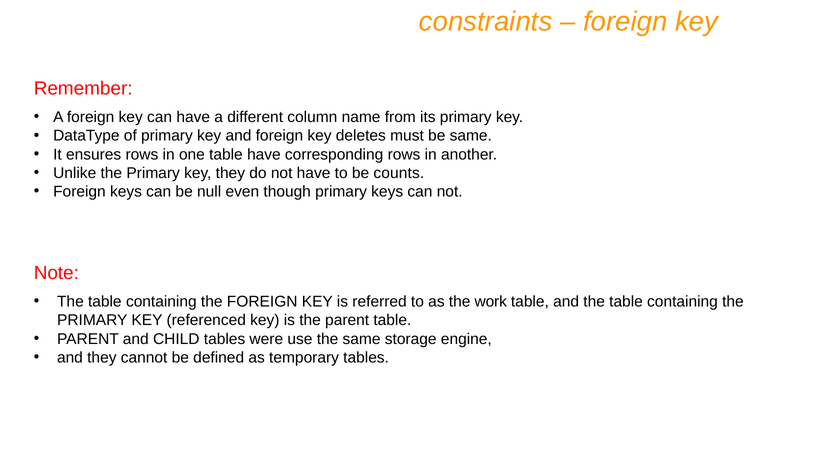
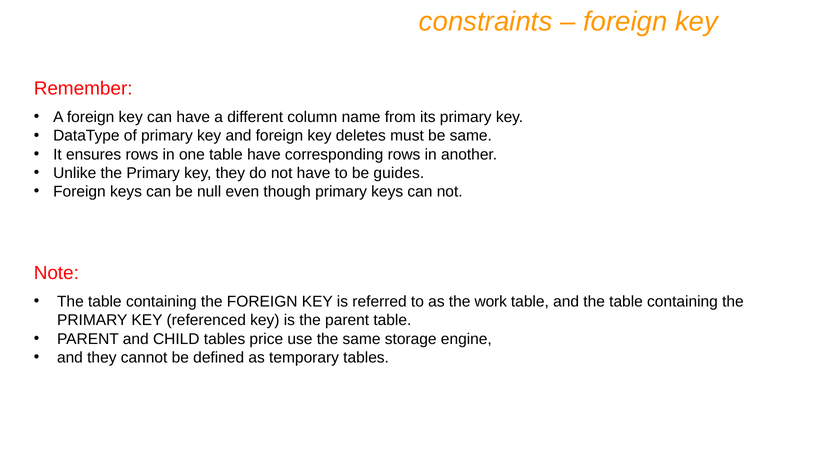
counts: counts -> guides
were: were -> price
